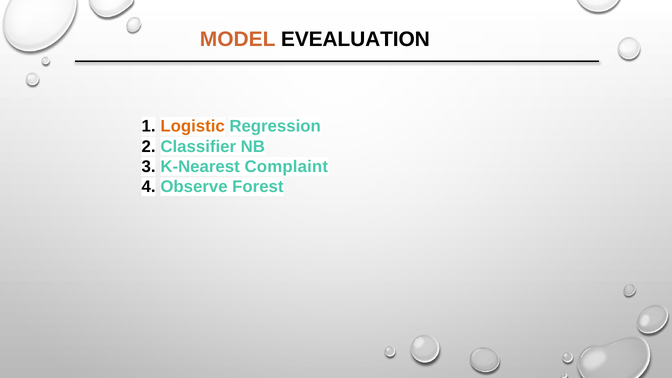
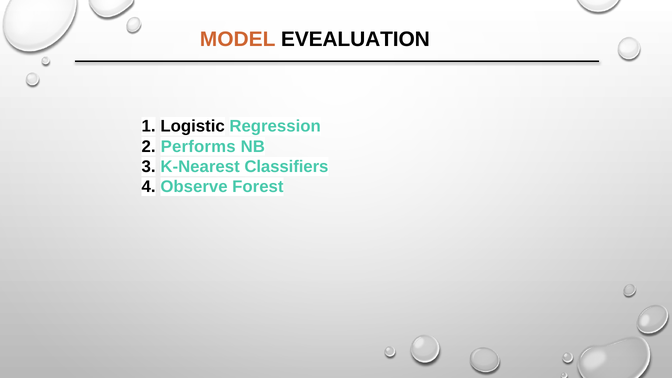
Logistic colour: orange -> black
Classifier: Classifier -> Performs
Complaint: Complaint -> Classifiers
